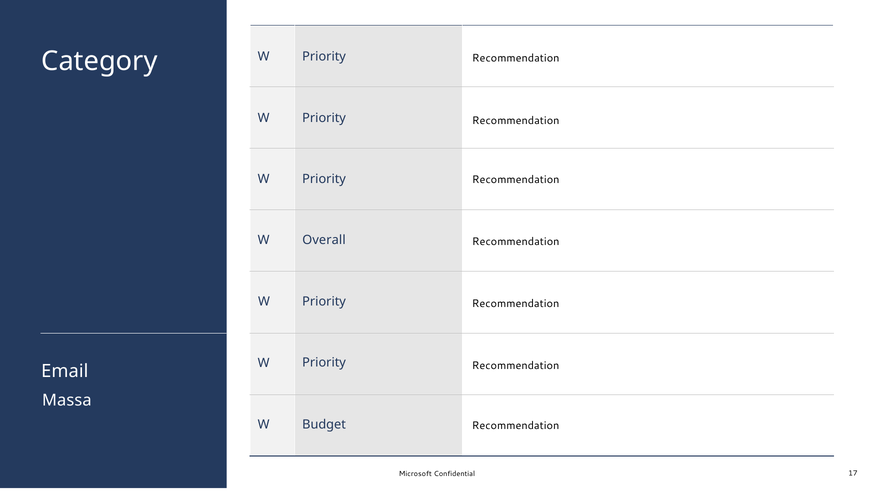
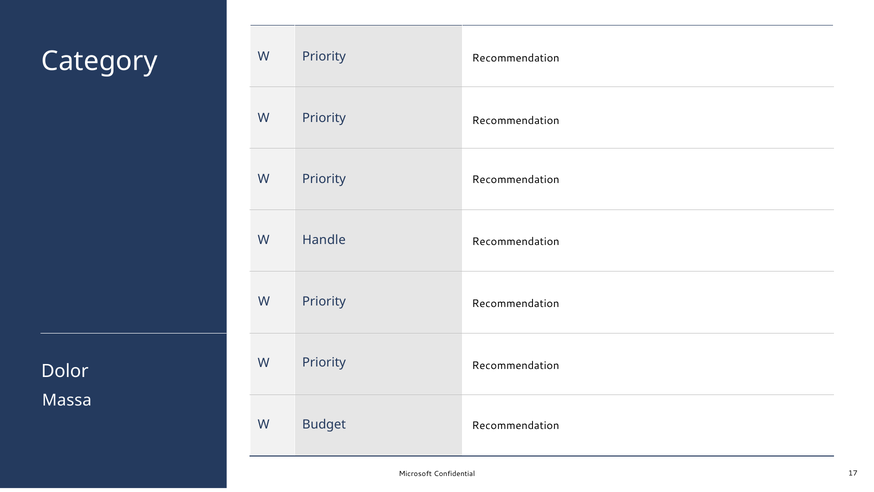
Overall: Overall -> Handle
Email: Email -> Dolor
